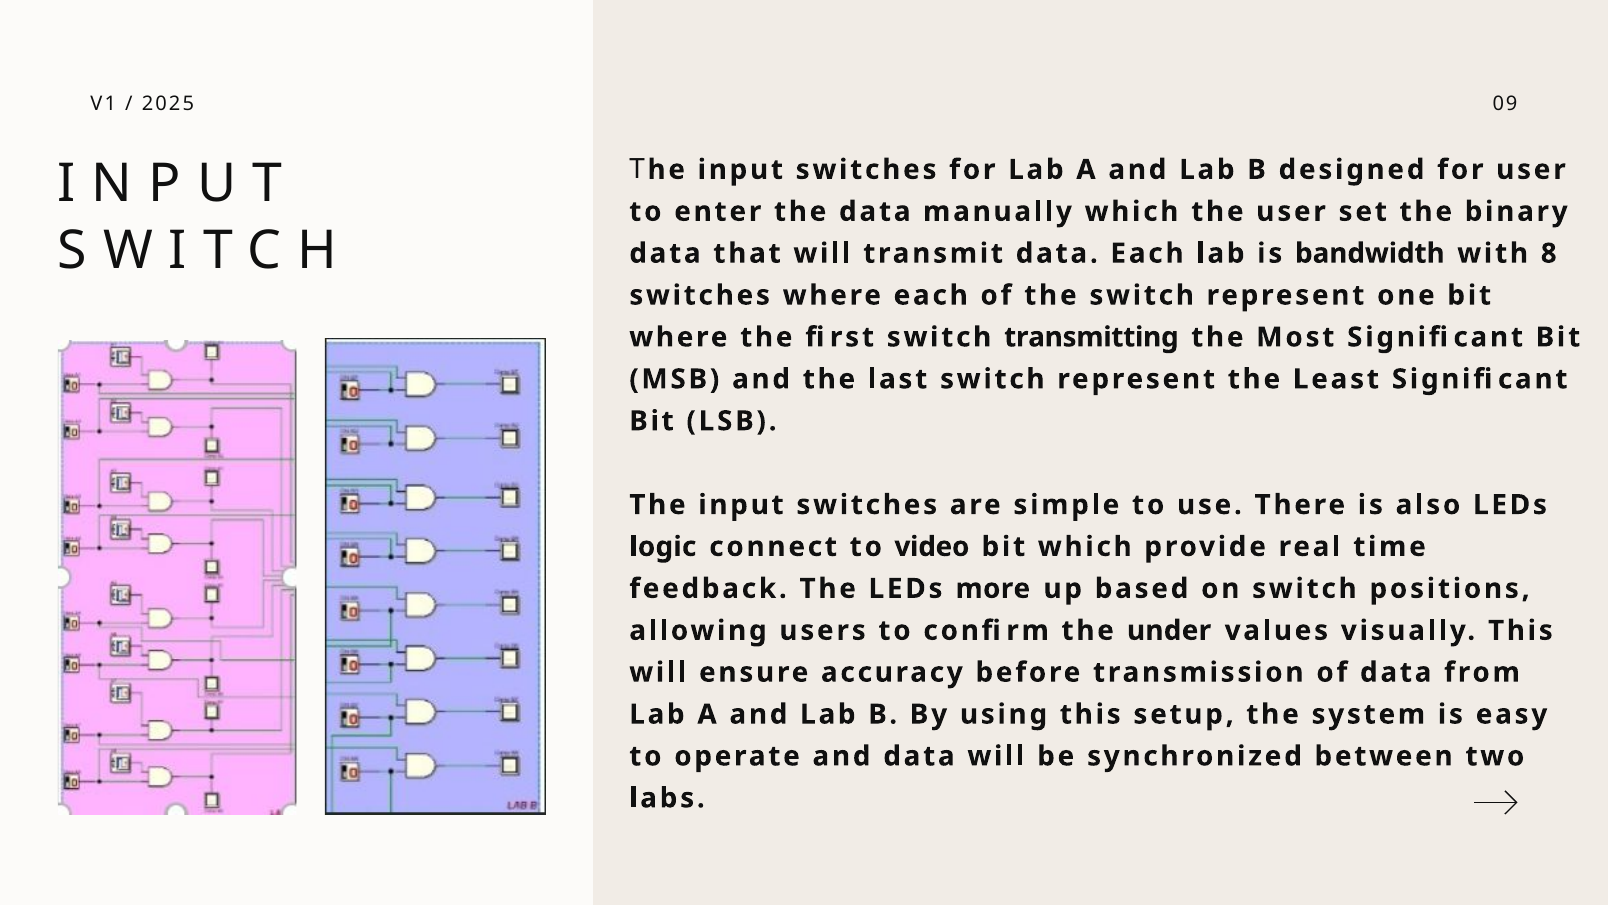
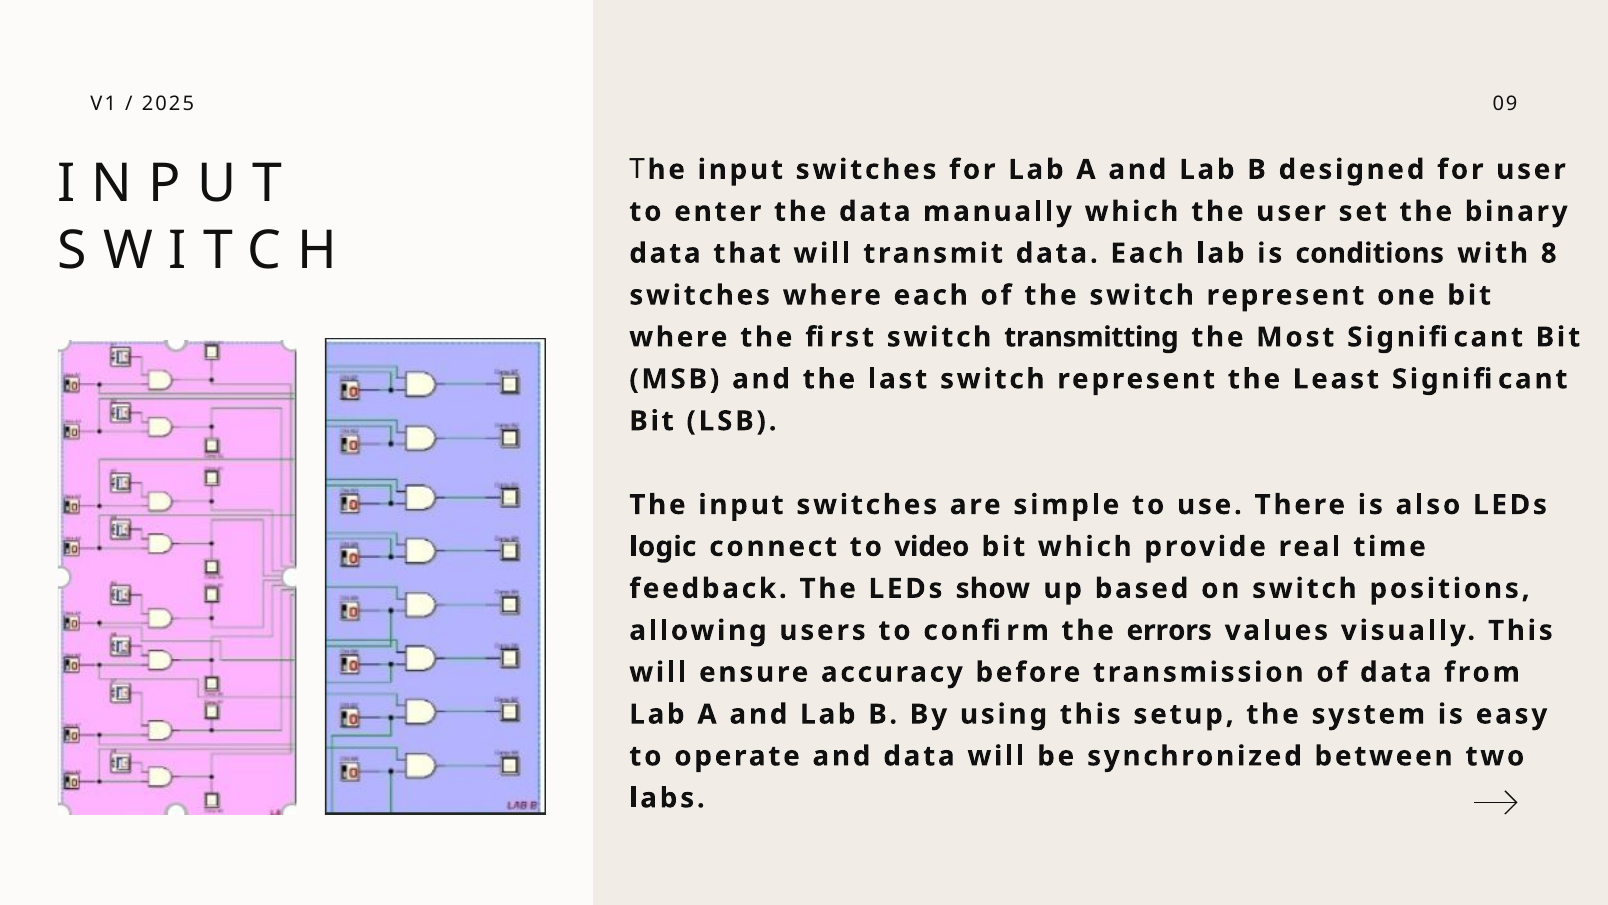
bandwidth: bandwidth -> conditions
more: more -> show
under: under -> errors
